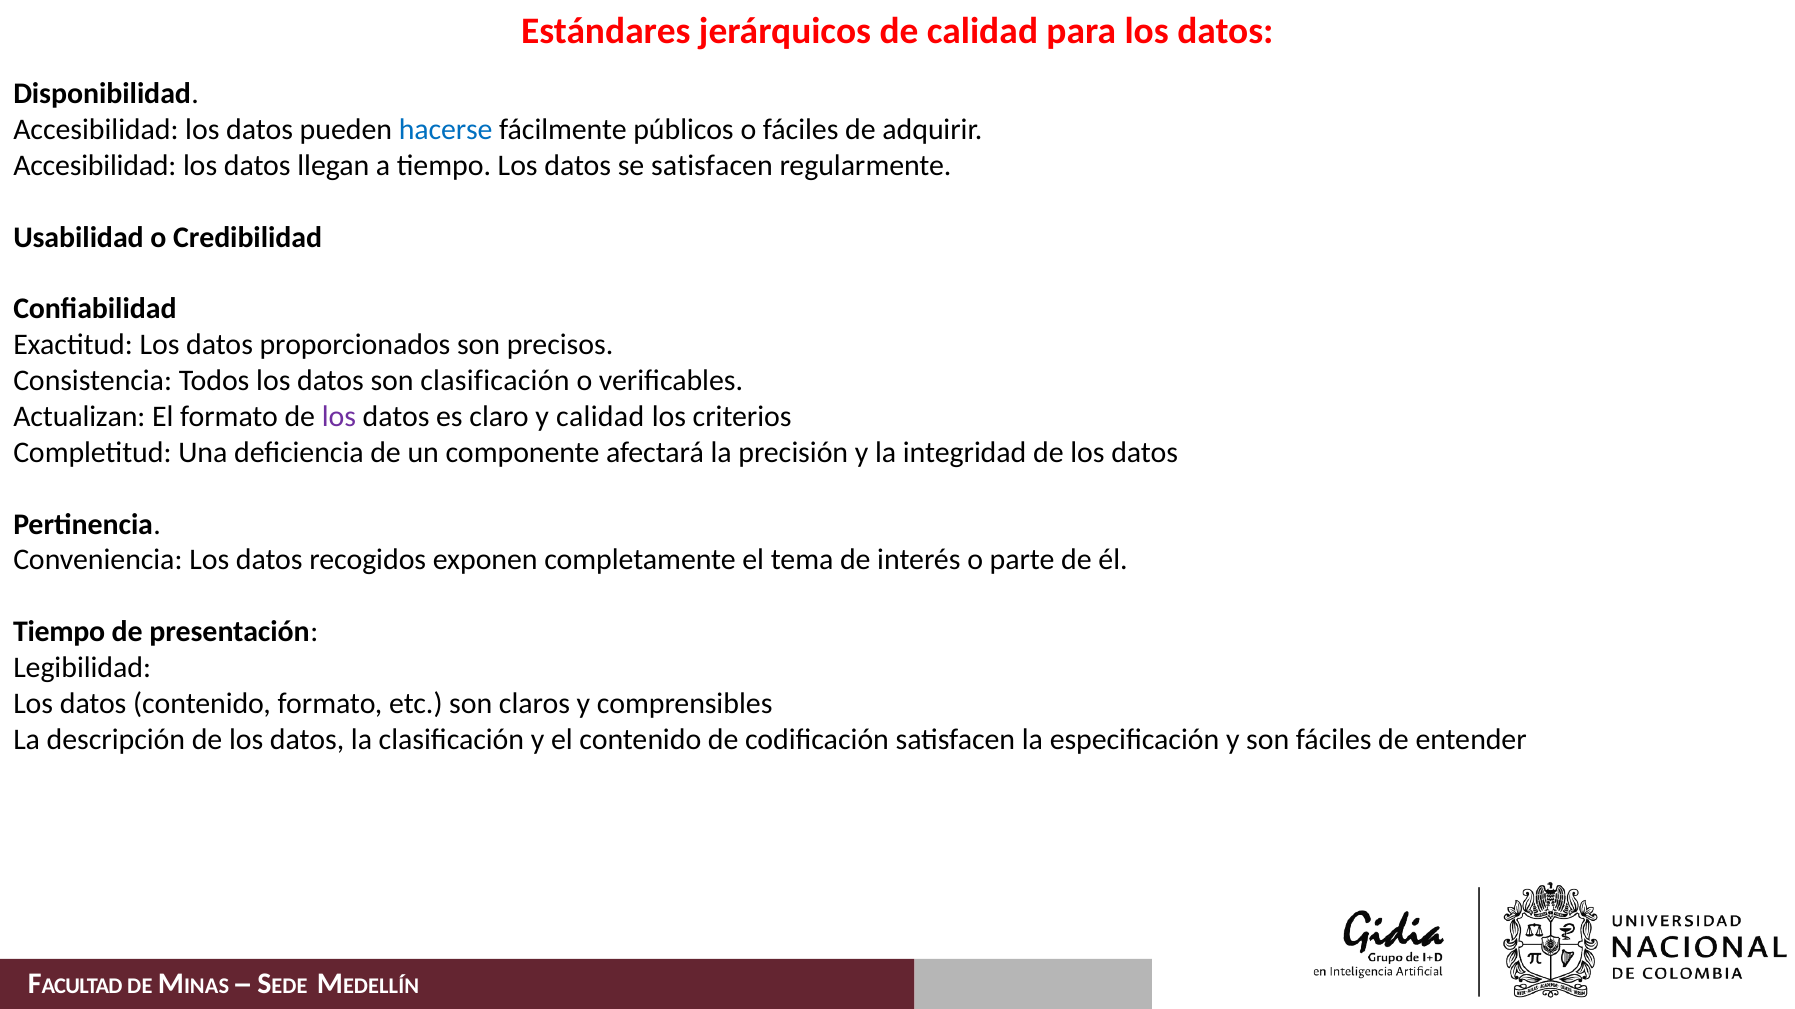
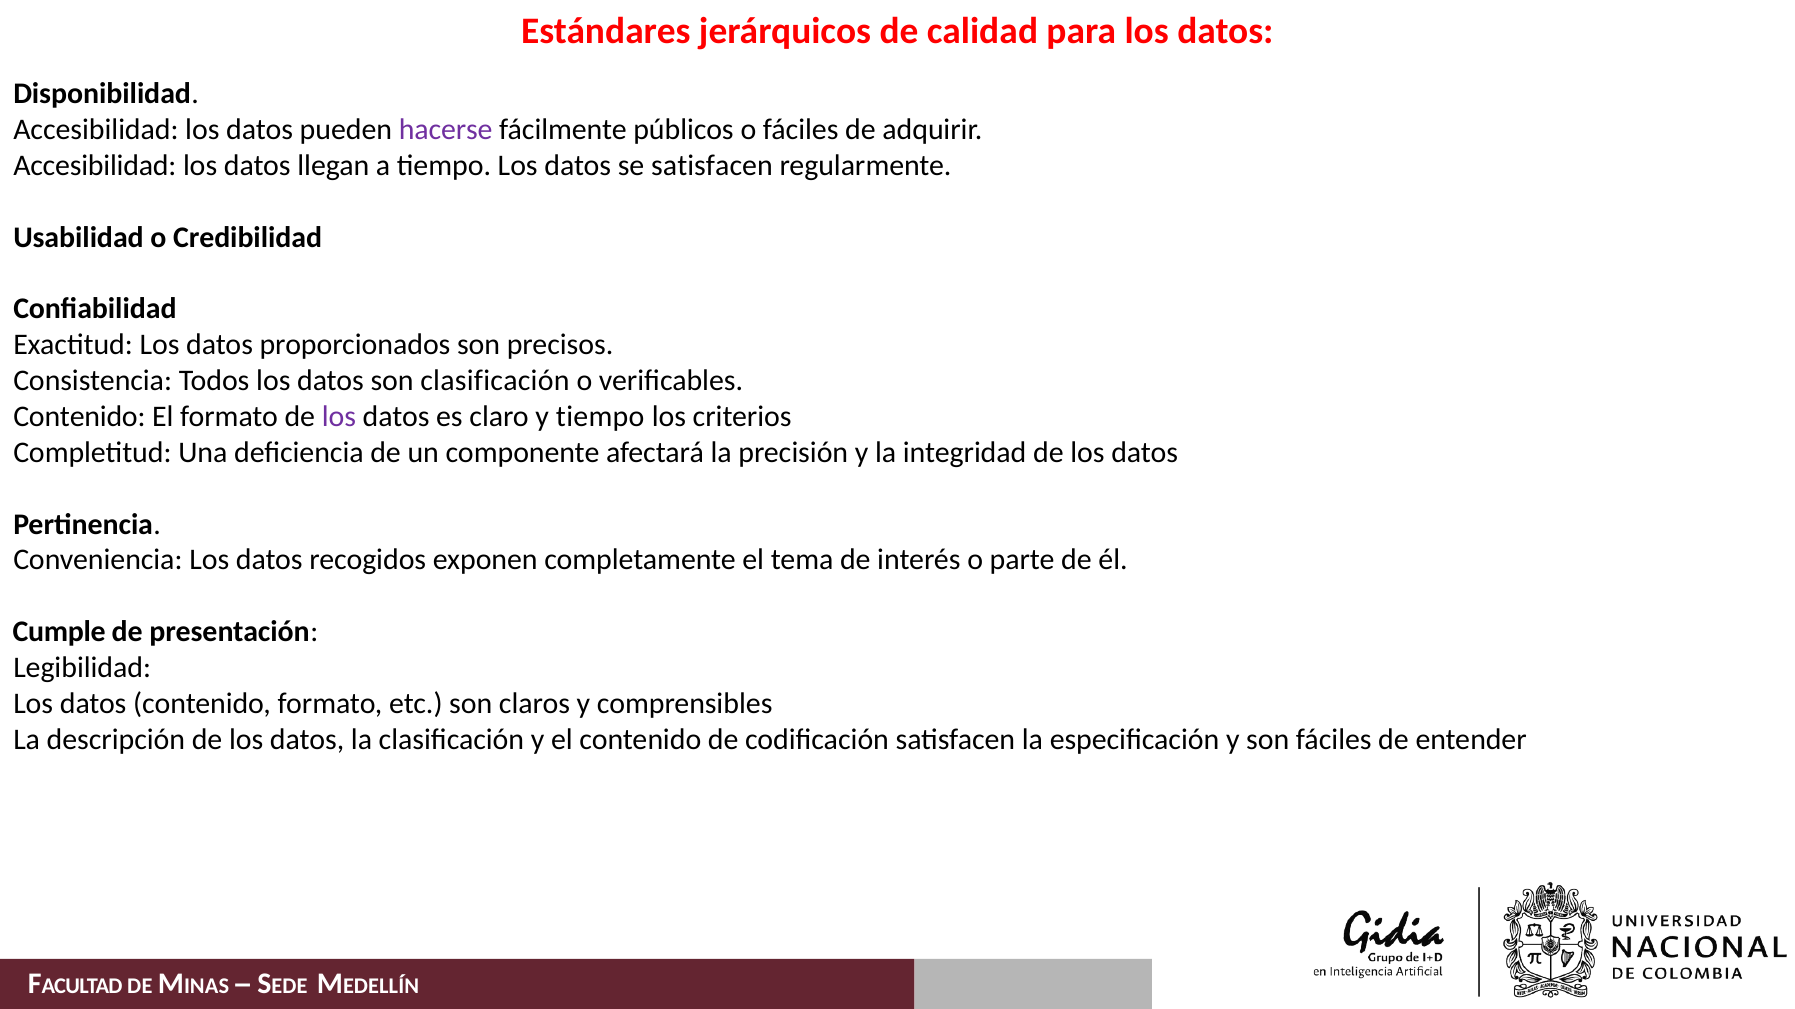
hacerse colour: blue -> purple
Actualizan at (79, 417): Actualizan -> Contenido
y calidad: calidad -> tiempo
Tiempo at (59, 632): Tiempo -> Cumple
